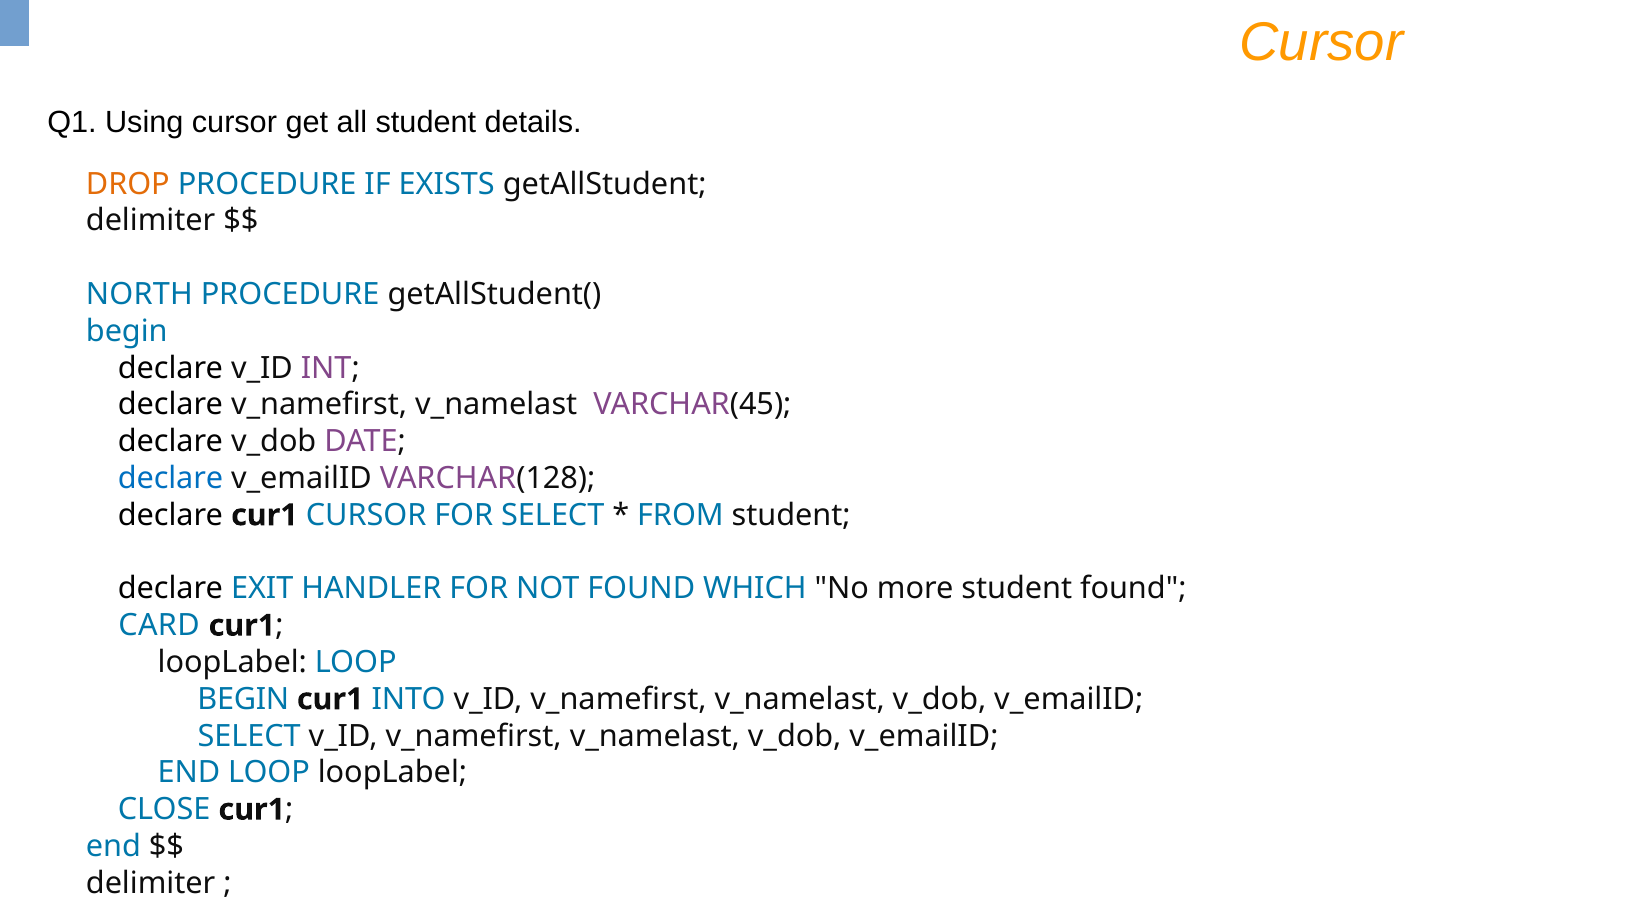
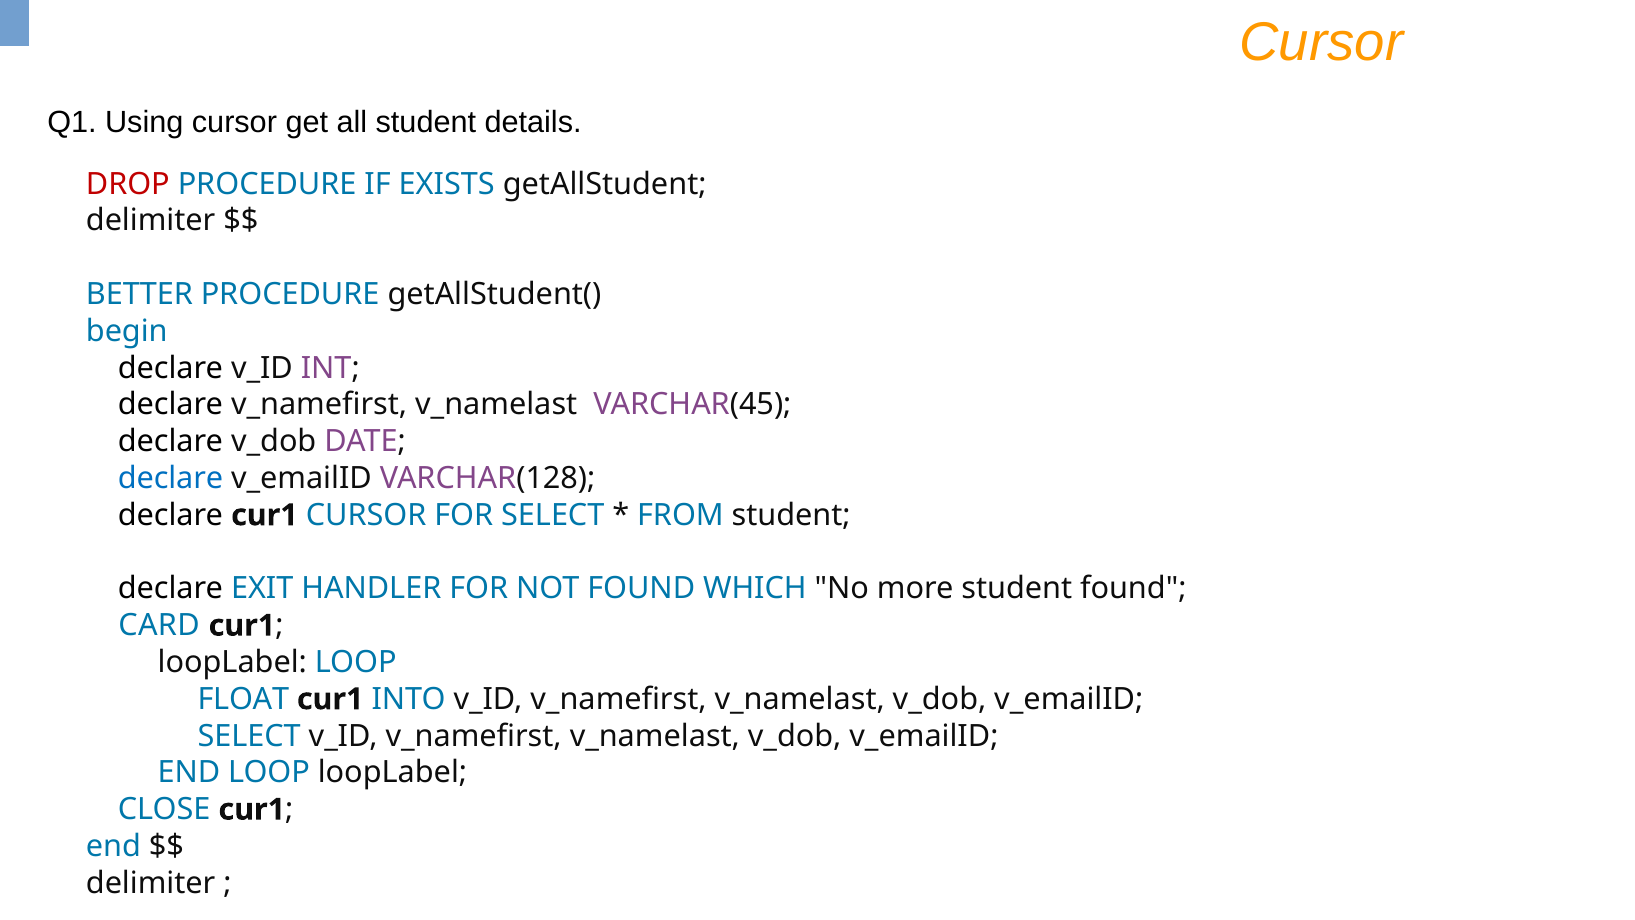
DROP colour: orange -> red
NORTH: NORTH -> BETTER
BEGIN at (243, 699): BEGIN -> FLOAT
